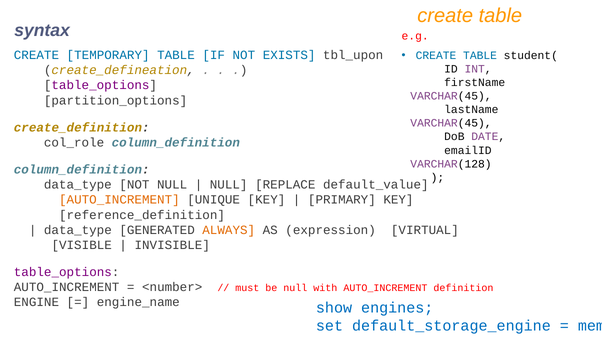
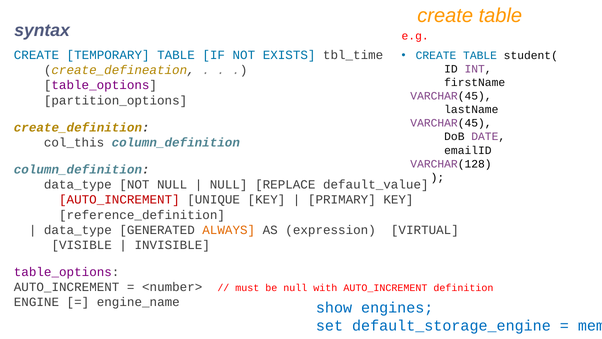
tbl_upon: tbl_upon -> tbl_time
col_role: col_role -> col_this
AUTO_INCREMENT at (119, 200) colour: orange -> red
